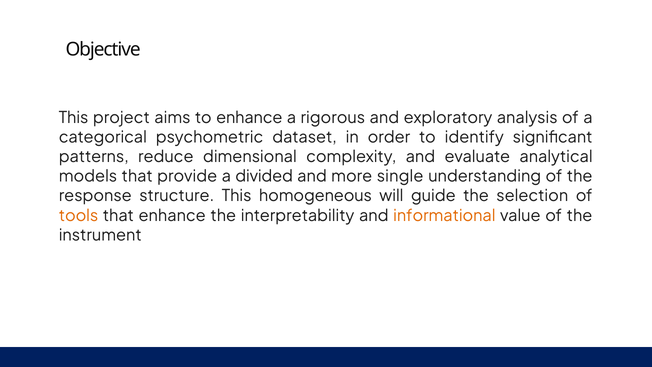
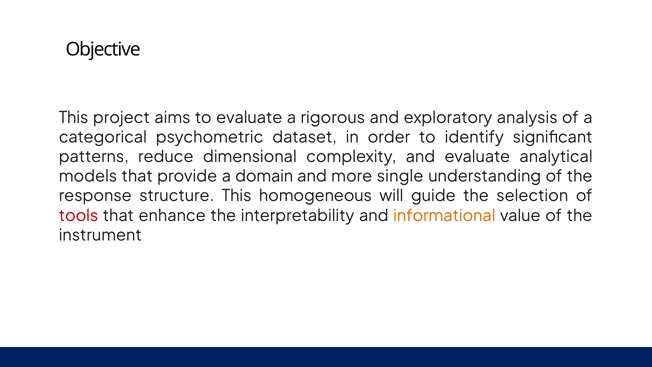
to enhance: enhance -> evaluate
divided: divided -> domain
tools colour: orange -> red
